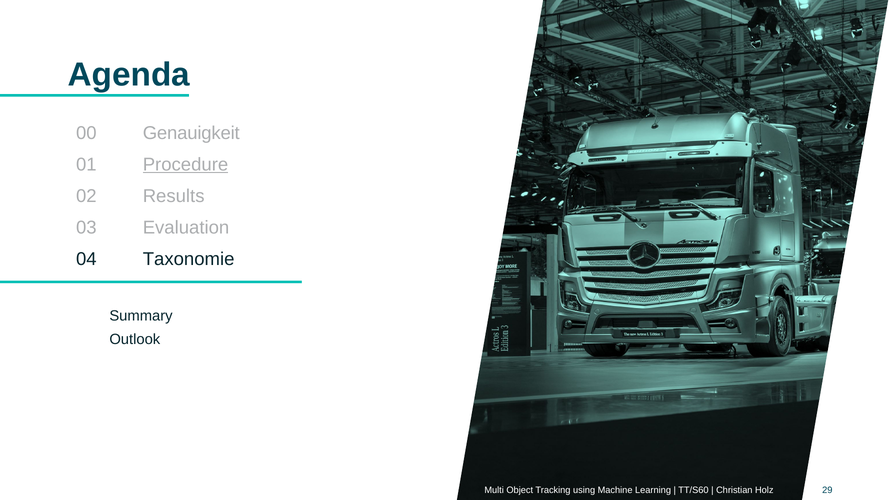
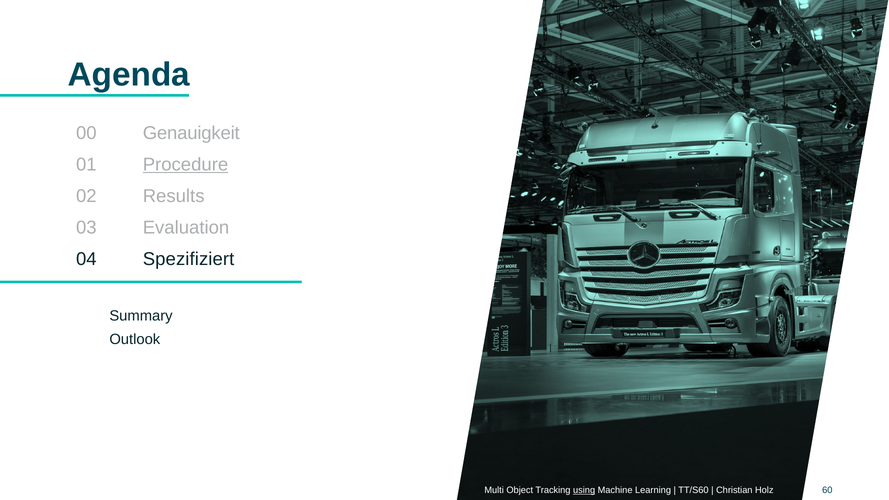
Taxonomie: Taxonomie -> Spezifiziert
using underline: none -> present
29: 29 -> 60
